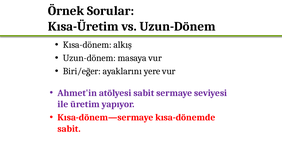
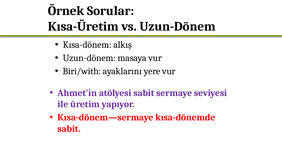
Biri/eğer: Biri/eğer -> Biri/with
